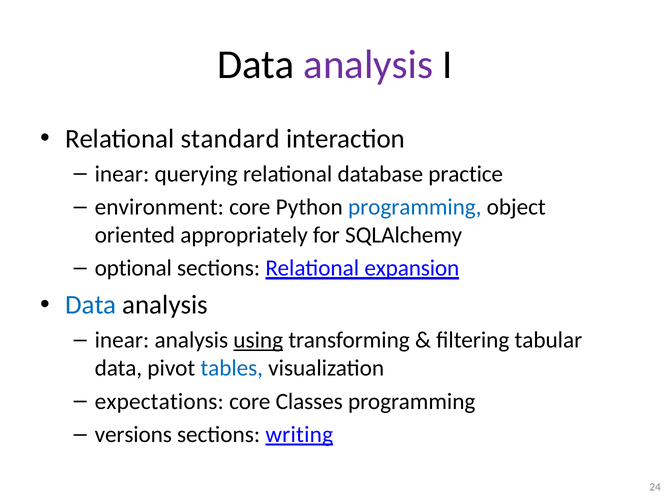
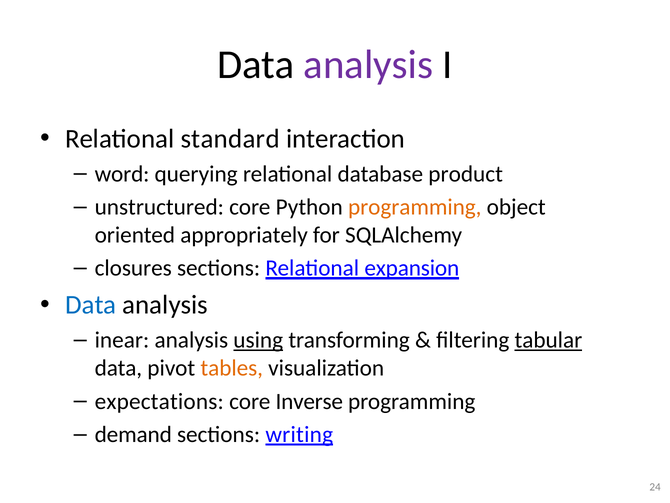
inear at (122, 174): inear -> word
practice: practice -> product
environment: environment -> unstructured
programming at (415, 207) colour: blue -> orange
optional: optional -> closures
tabular underline: none -> present
tables colour: blue -> orange
Classes: Classes -> Inverse
versions: versions -> demand
